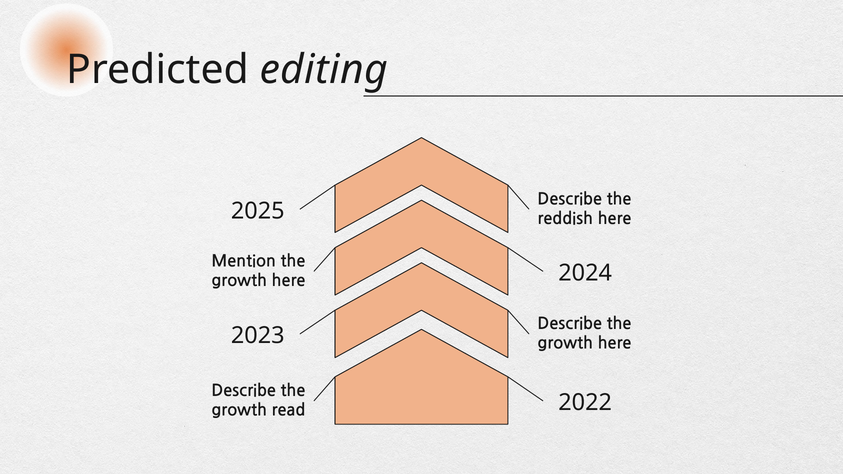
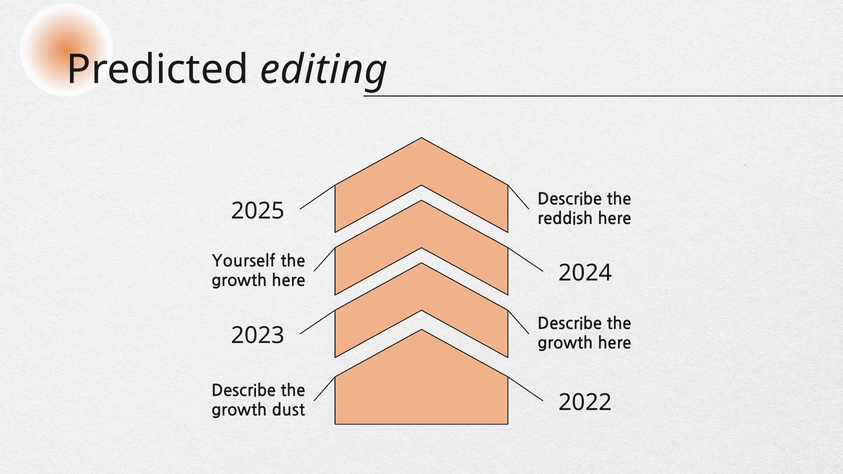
Mention: Mention -> Yourself
read: read -> dust
